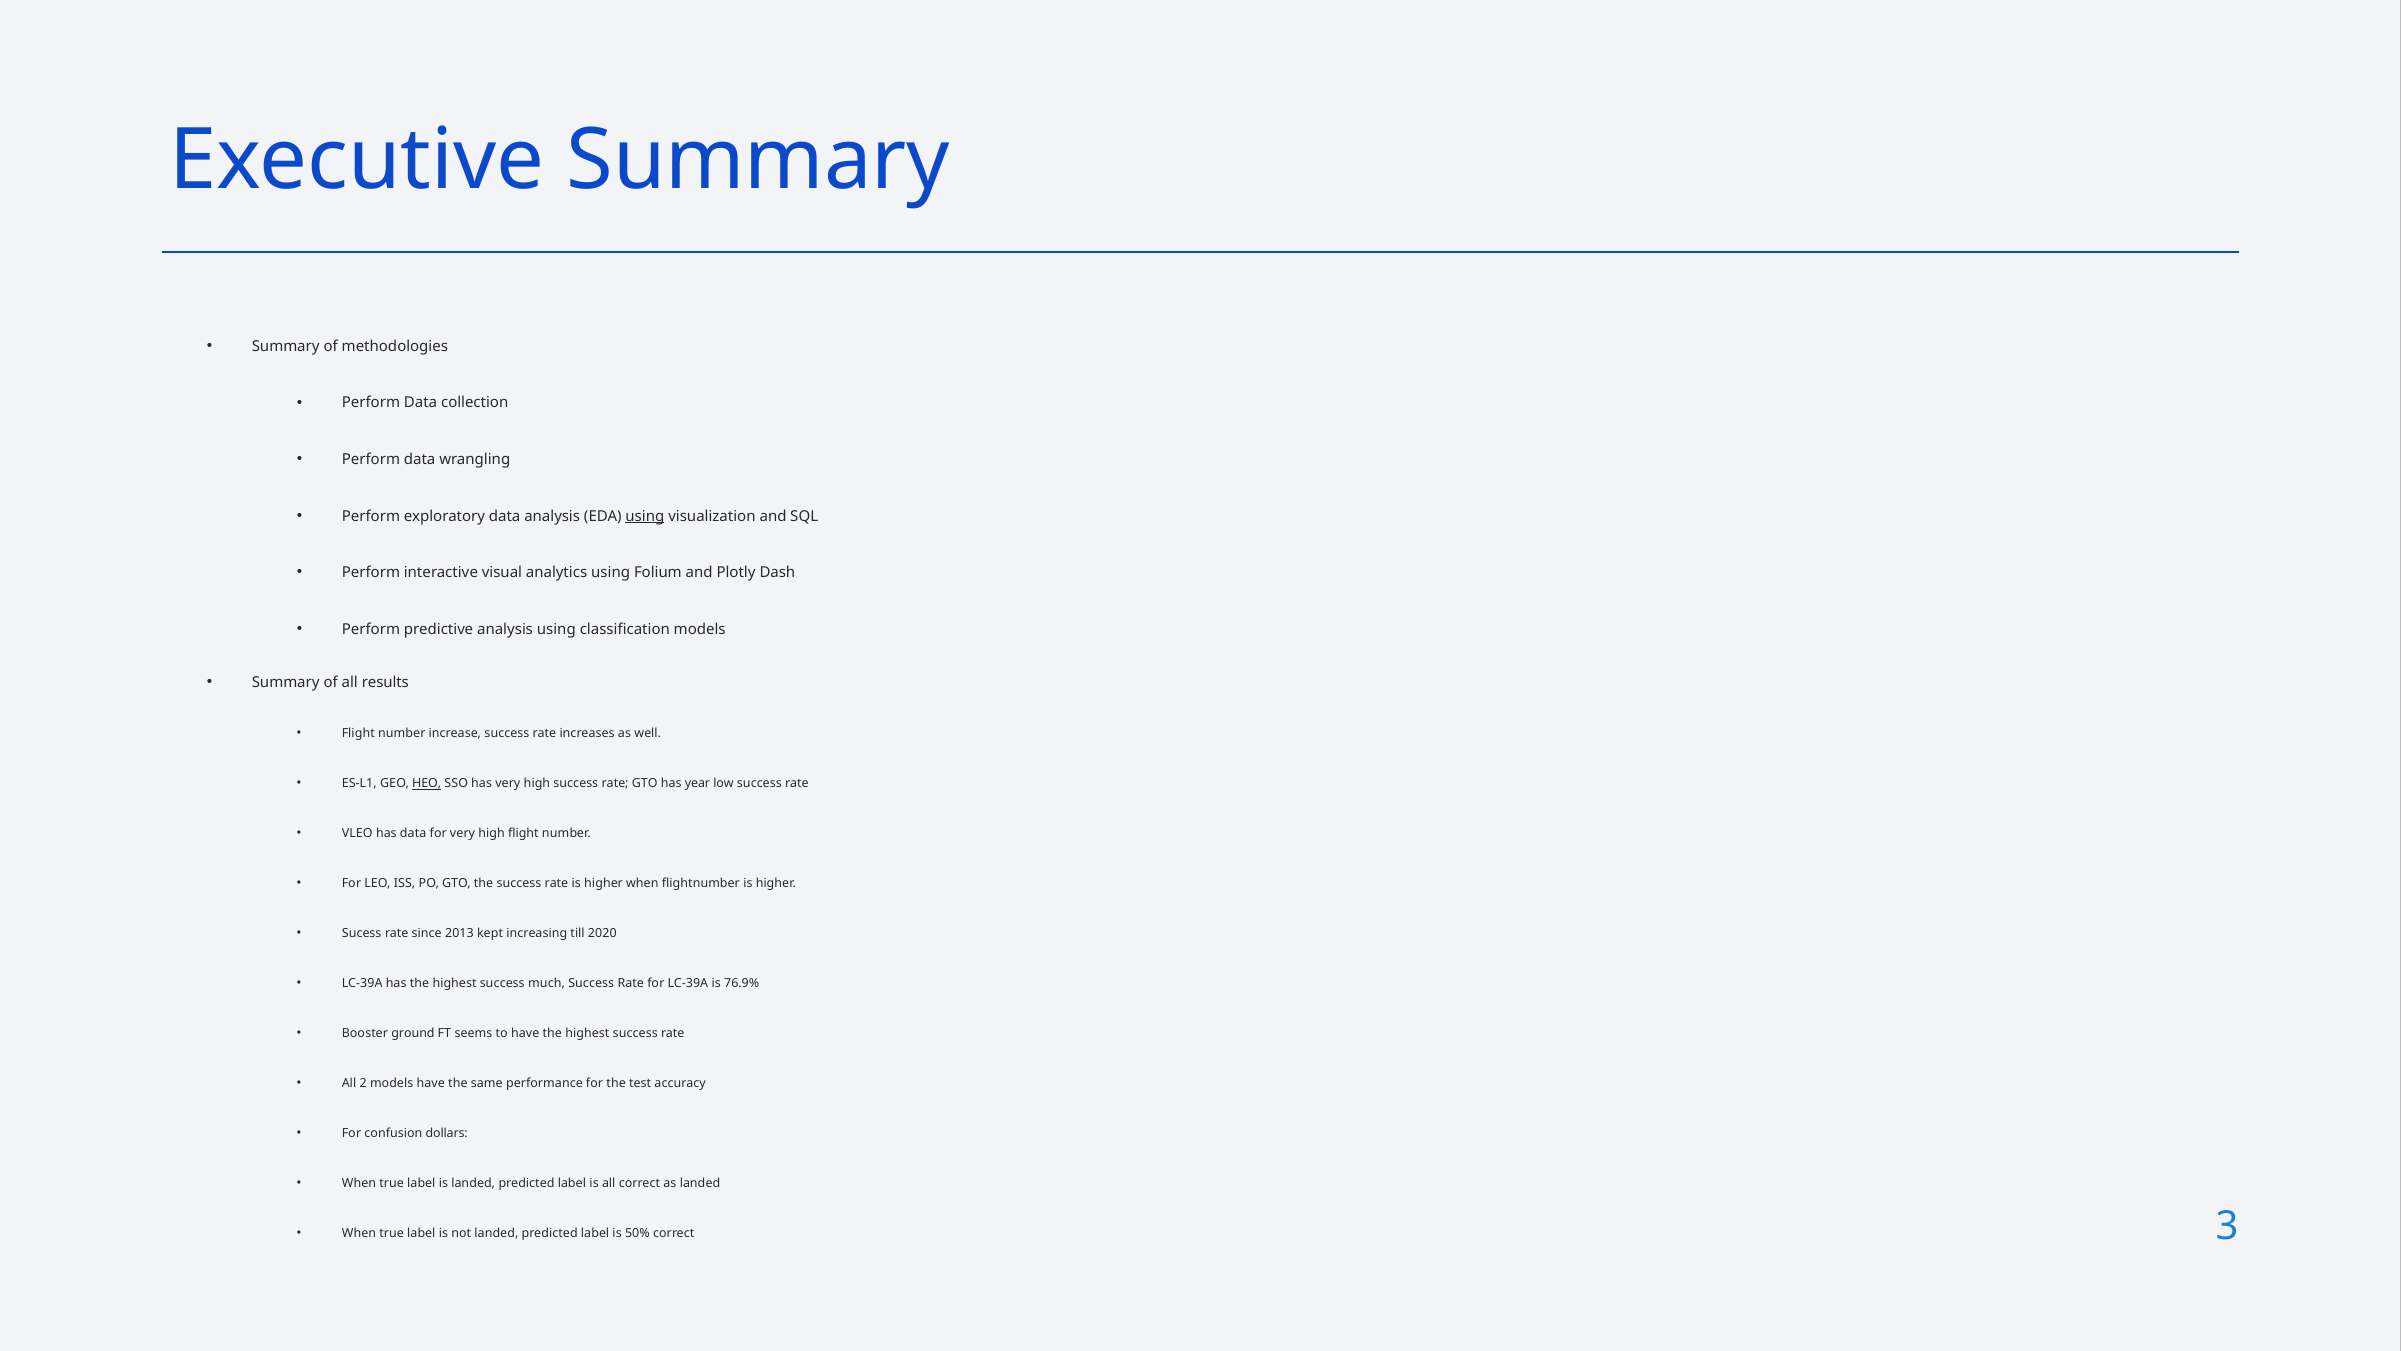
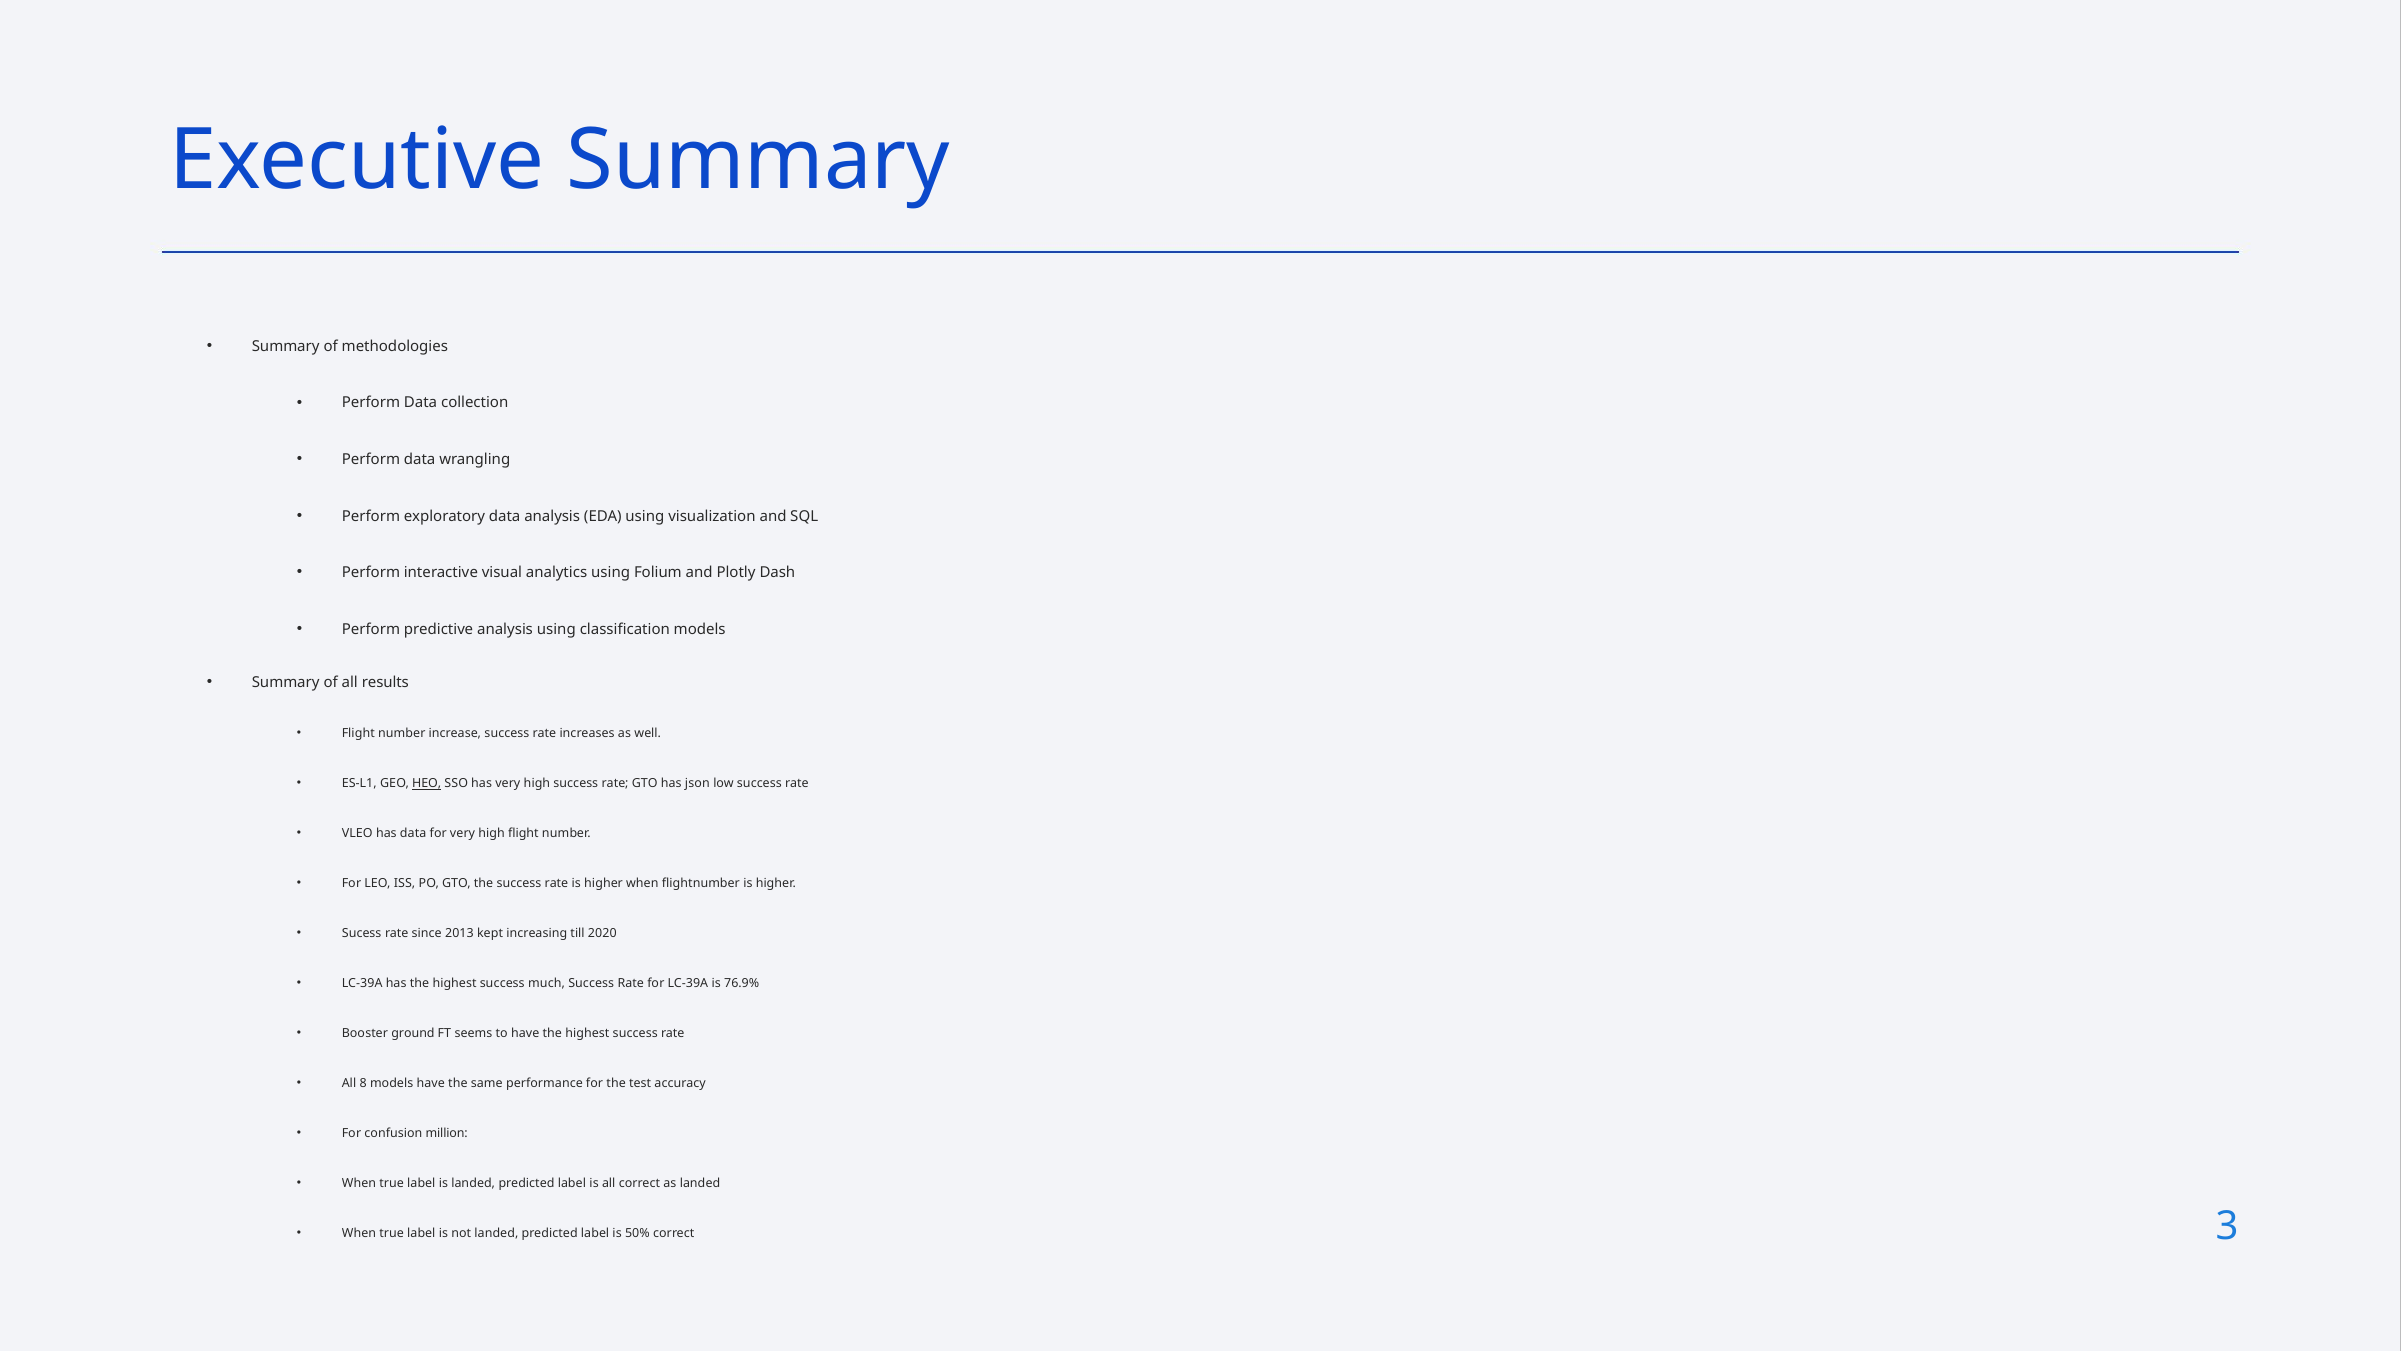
using at (645, 516) underline: present -> none
year: year -> json
2: 2 -> 8
dollars: dollars -> million
